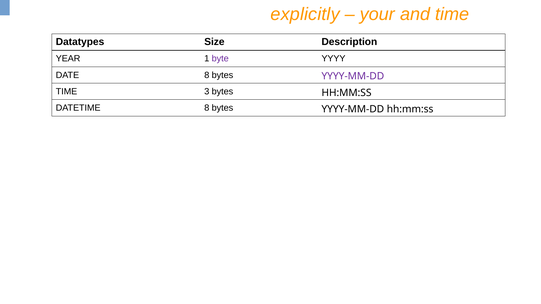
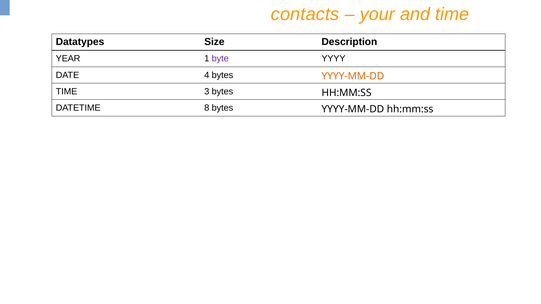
explicitly: explicitly -> contacts
DATE 8: 8 -> 4
YYYY-MM-DD at (353, 76) colour: purple -> orange
